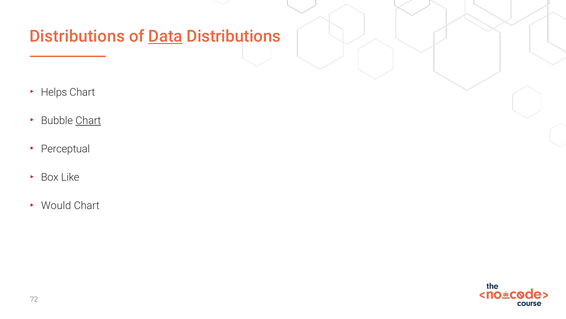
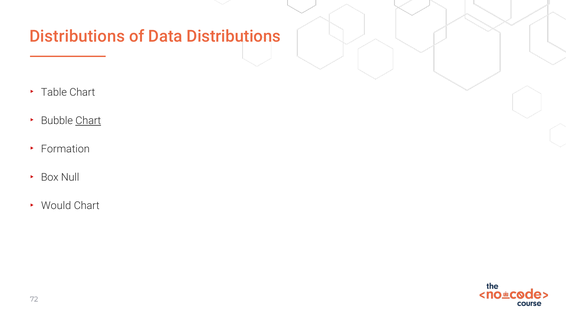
Data underline: present -> none
Helps: Helps -> Table
Perceptual: Perceptual -> Formation
Like: Like -> Null
